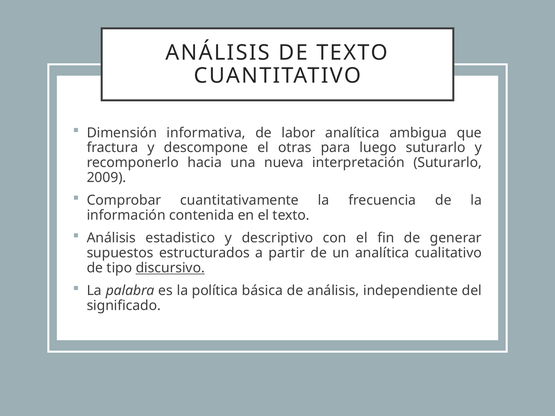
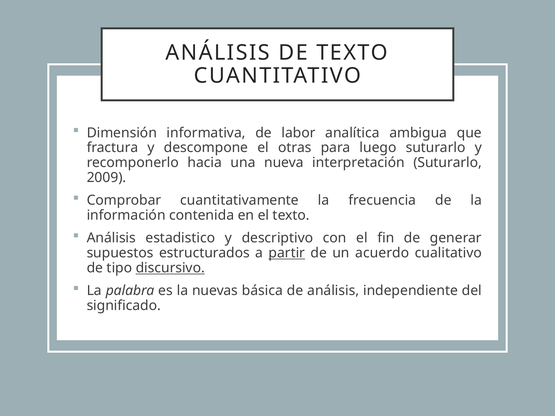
partir underline: none -> present
un analítica: analítica -> acuerdo
política: política -> nuevas
